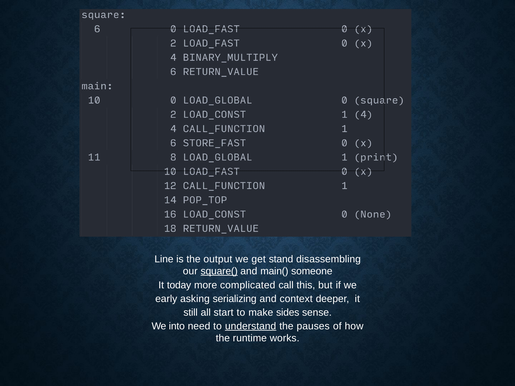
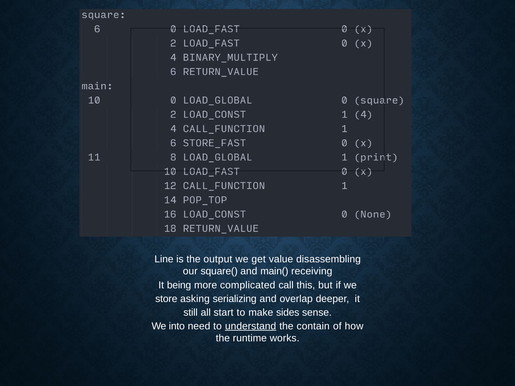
stand: stand -> value
square( underline: present -> none
someone: someone -> receiving
today: today -> being
early: early -> store
context: context -> overlap
pauses: pauses -> contain
